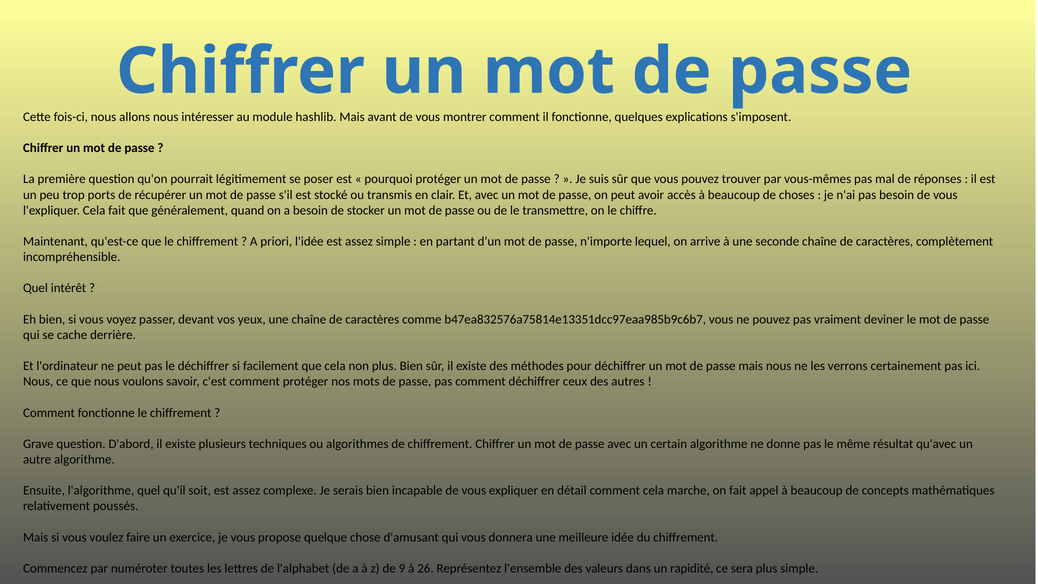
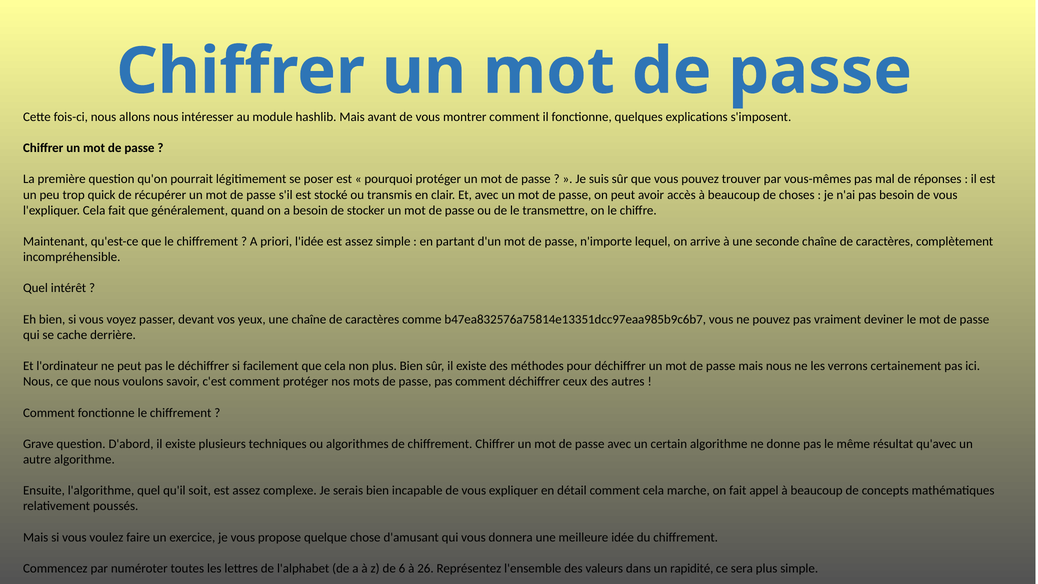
ports: ports -> quick
9: 9 -> 6
